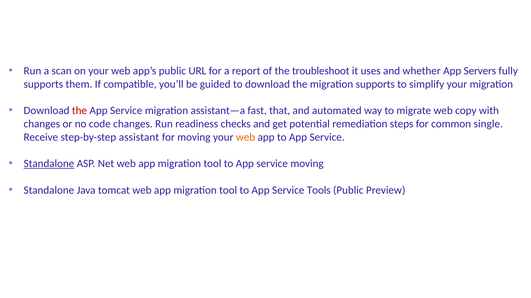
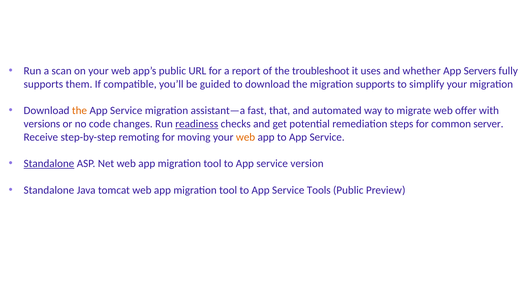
the at (79, 111) colour: red -> orange
copy: copy -> offer
changes at (42, 124): changes -> versions
readiness underline: none -> present
single: single -> server
assistant: assistant -> remoting
service moving: moving -> version
